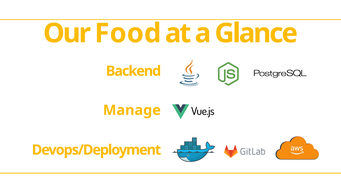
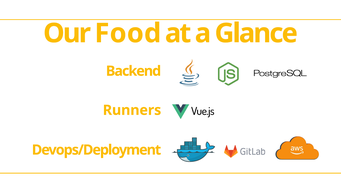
Manage: Manage -> Runners
